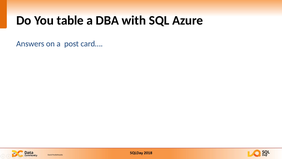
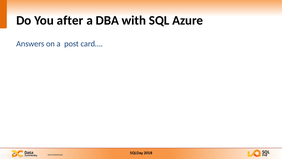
table: table -> after
